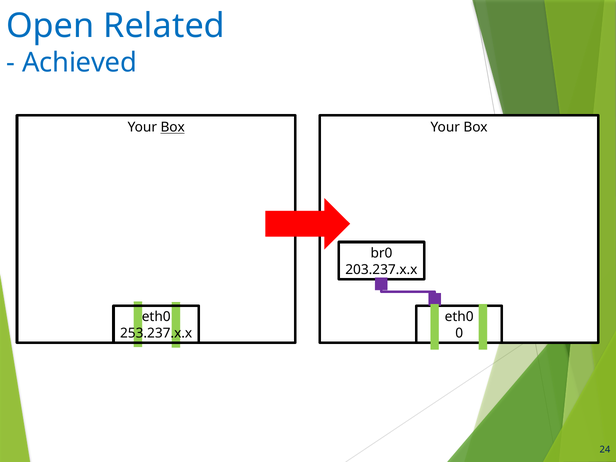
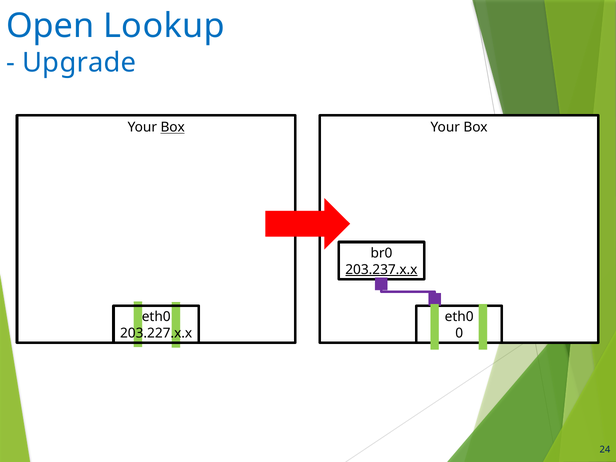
Related: Related -> Lookup
Achieved: Achieved -> Upgrade
203.237.x.x underline: none -> present
253.237.x.x: 253.237.x.x -> 203.227.x.x
